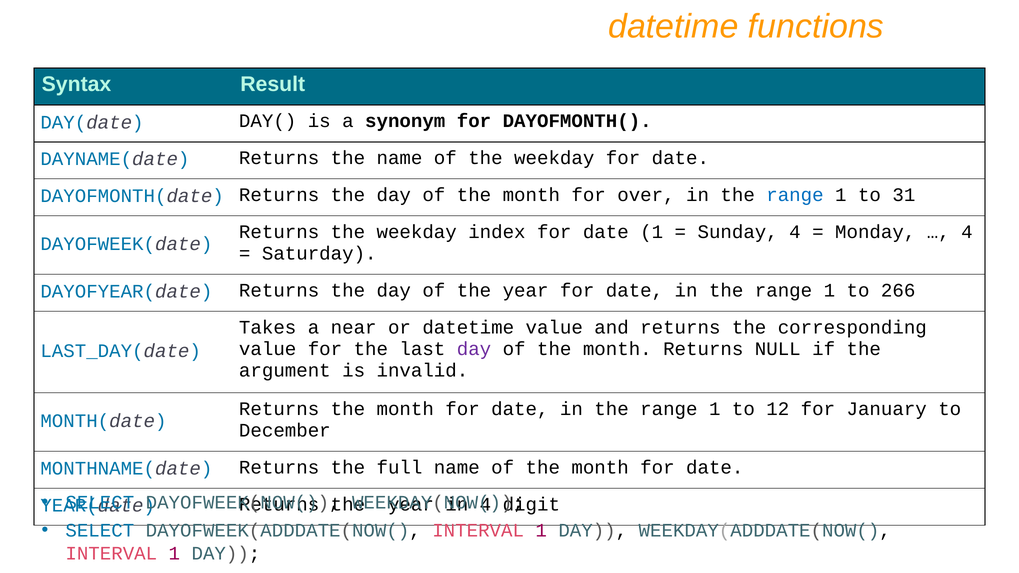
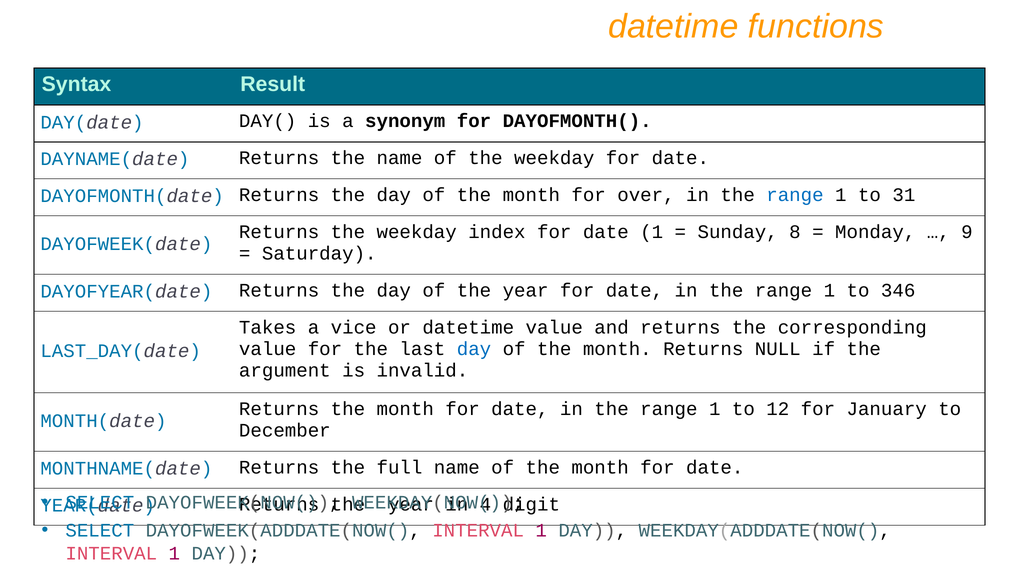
Sunday 4: 4 -> 8
4 at (967, 232): 4 -> 9
266: 266 -> 346
near: near -> vice
day at (474, 349) colour: purple -> blue
